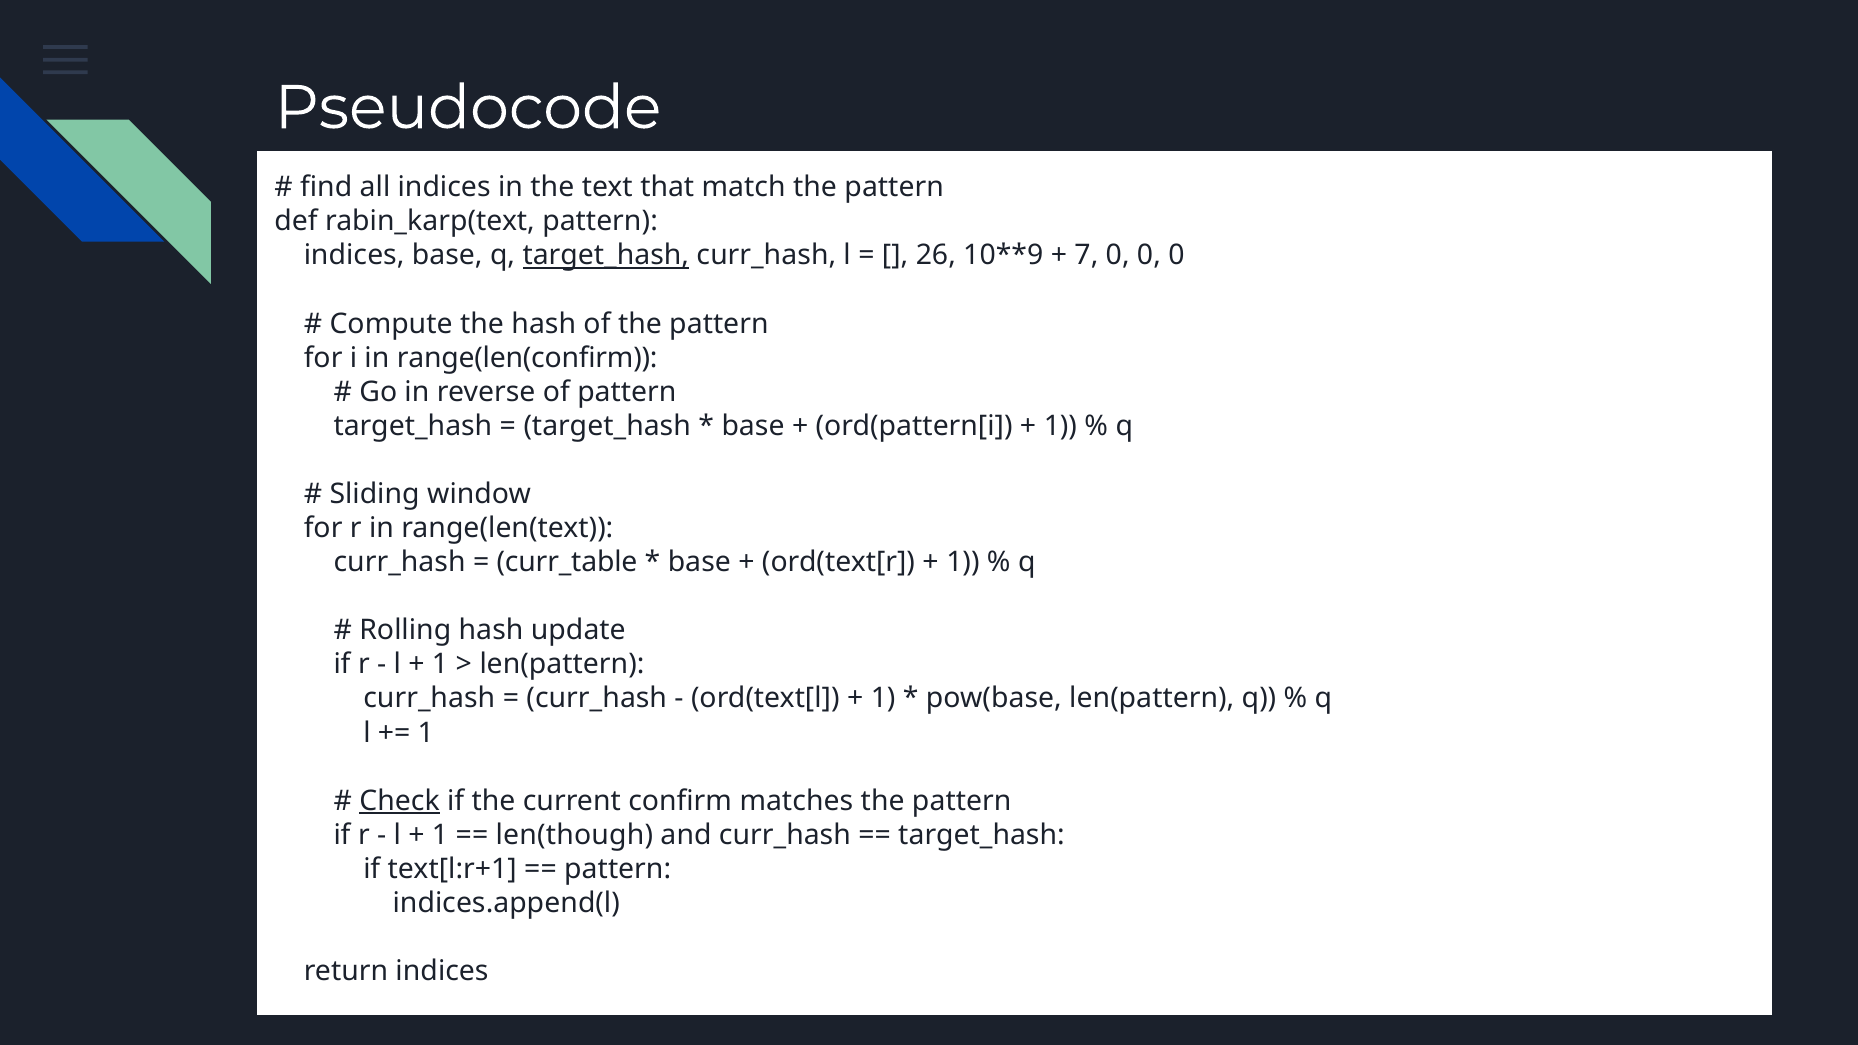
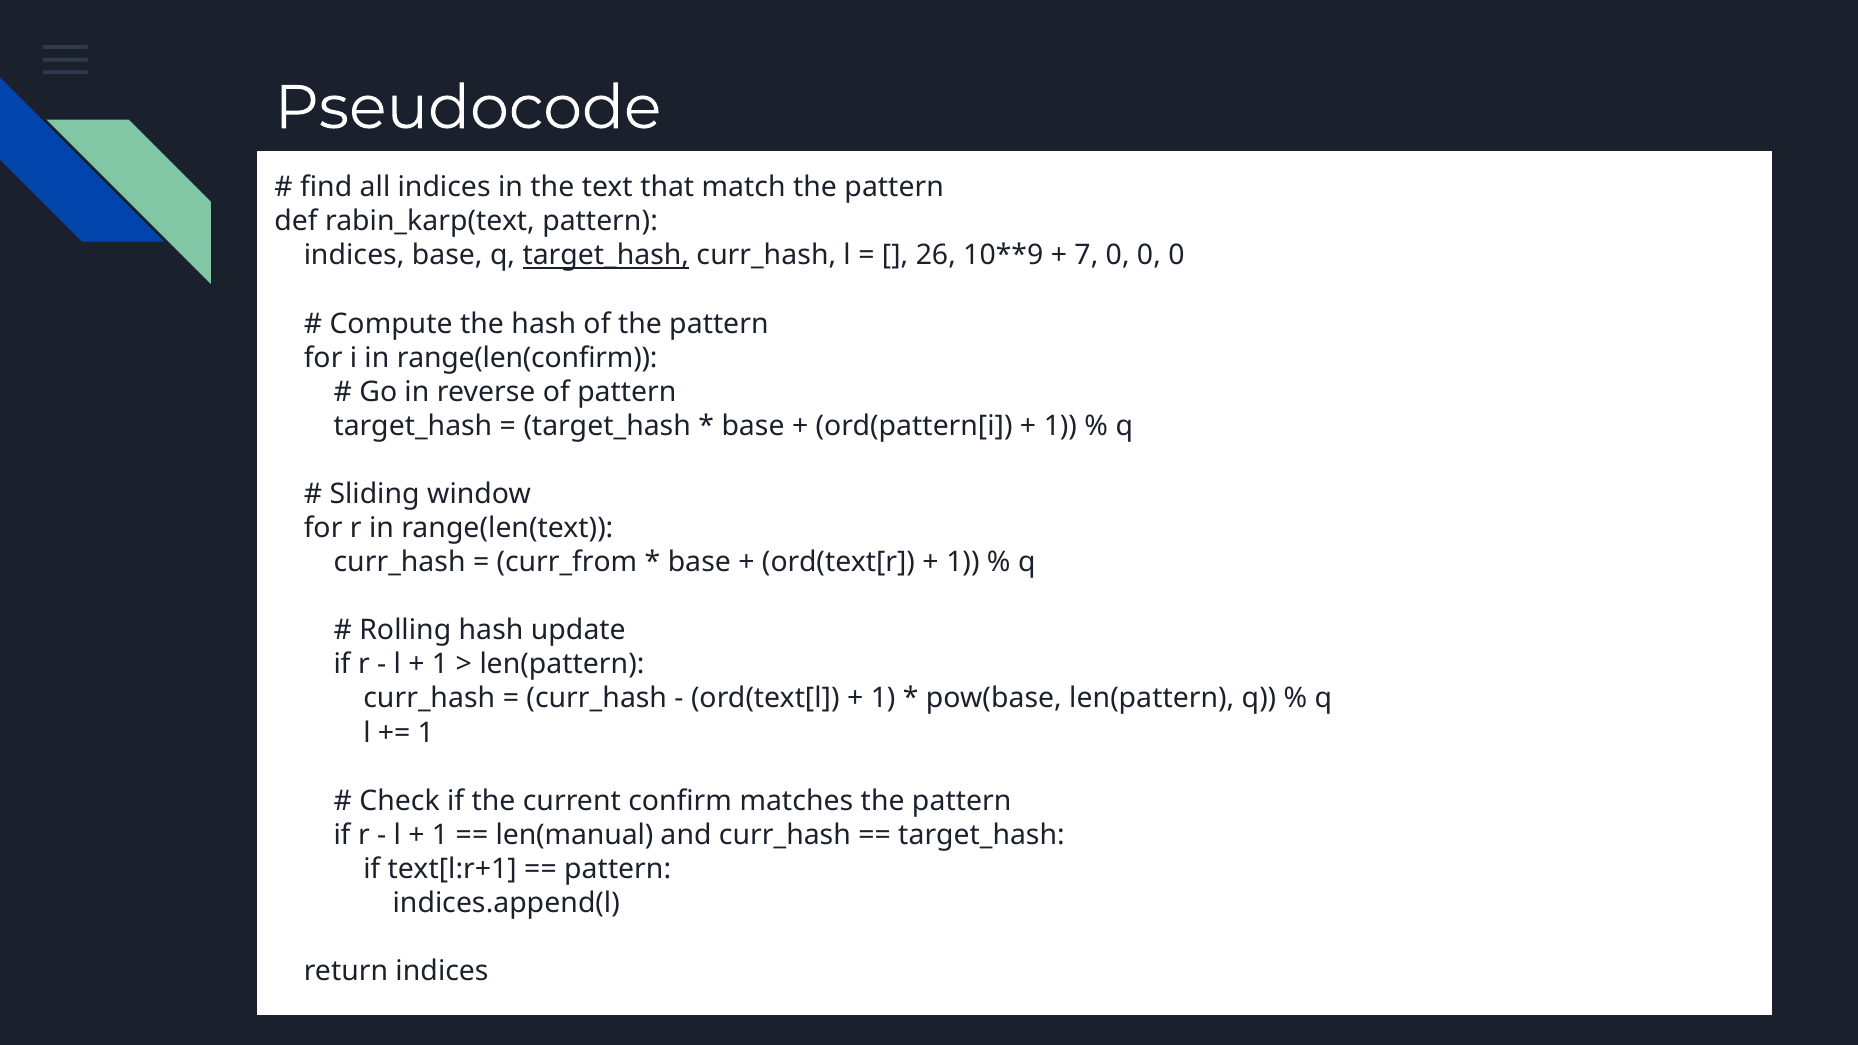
curr_table: curr_table -> curr_from
Check underline: present -> none
len(though: len(though -> len(manual
